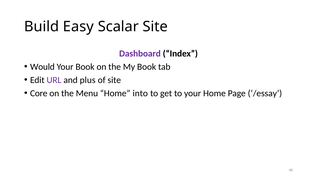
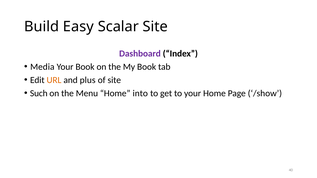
Would: Would -> Media
URL colour: purple -> orange
Core: Core -> Such
/essay: /essay -> /show
